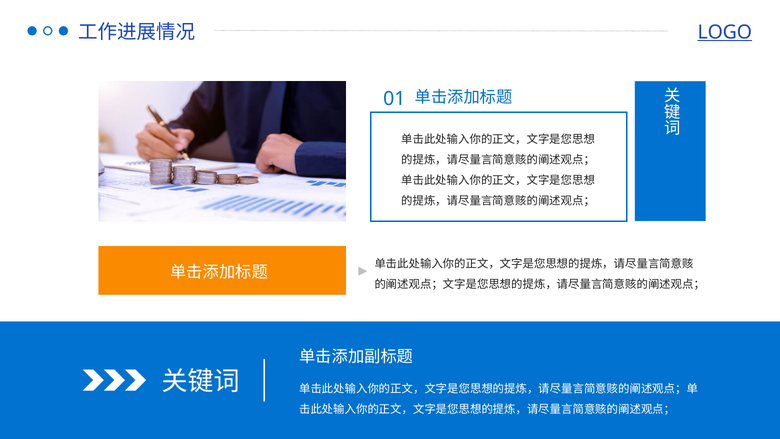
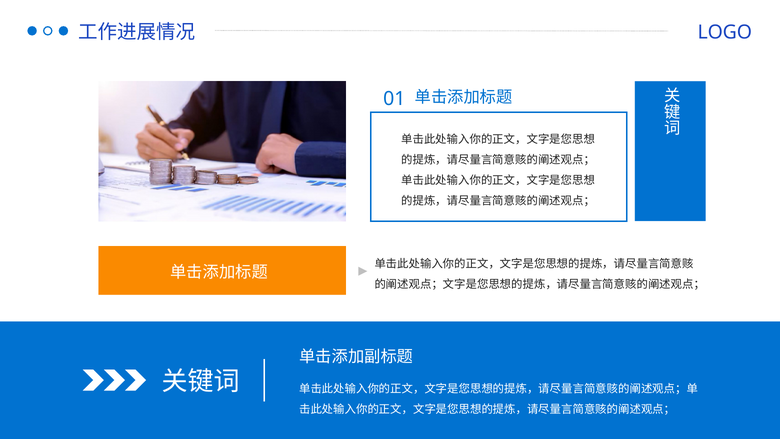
LOGO underline: present -> none
